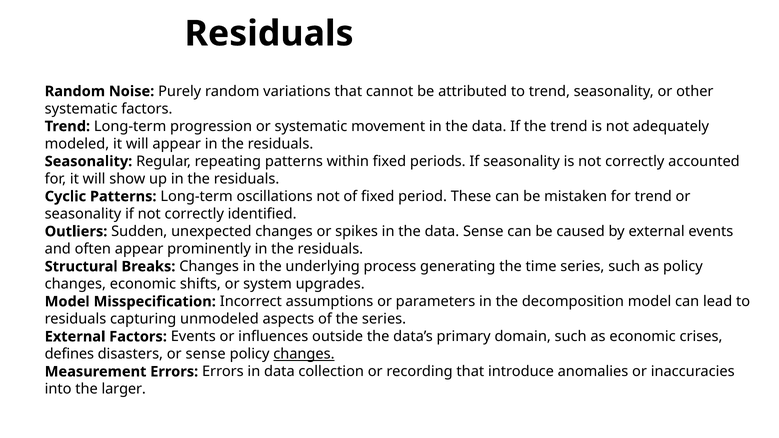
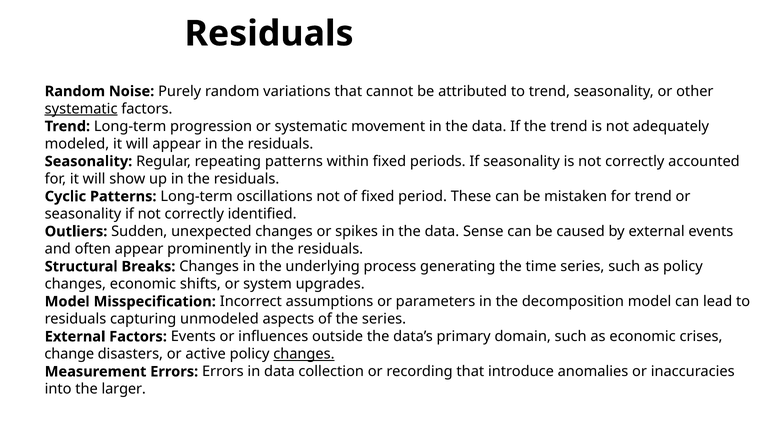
systematic at (81, 109) underline: none -> present
defines: defines -> change
or sense: sense -> active
